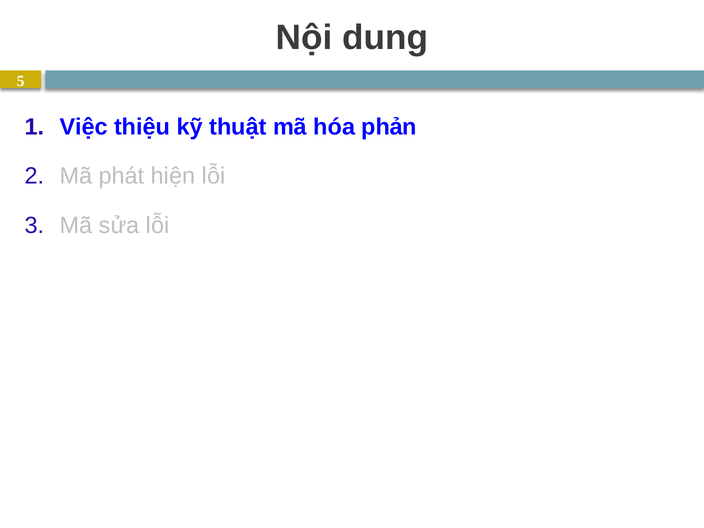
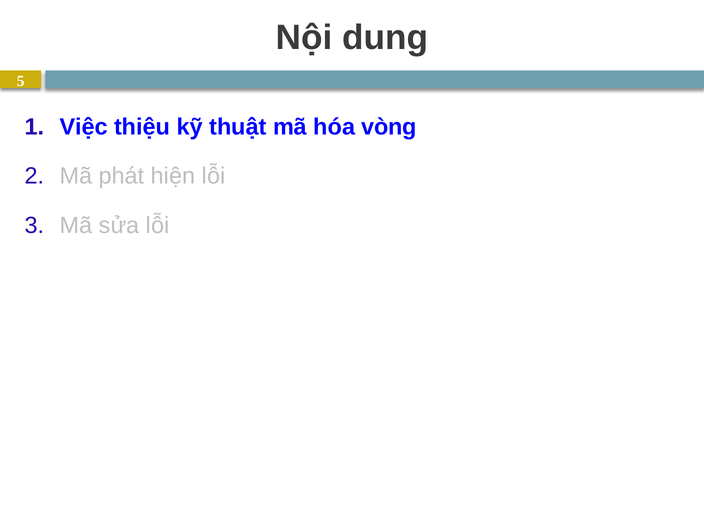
phản: phản -> vòng
